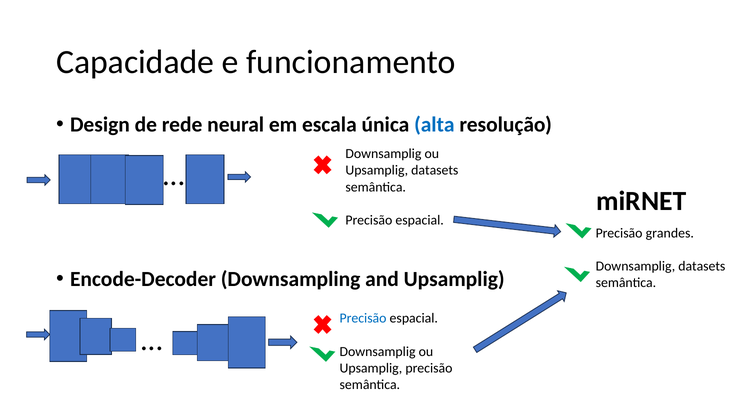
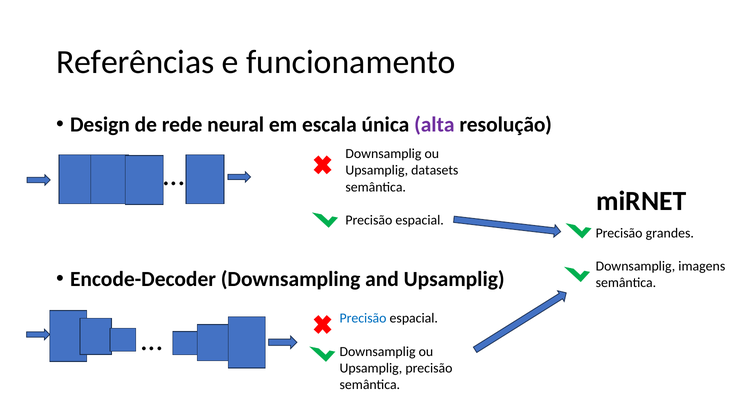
Capacidade: Capacidade -> Referências
alta colour: blue -> purple
Downsamplig datasets: datasets -> imagens
